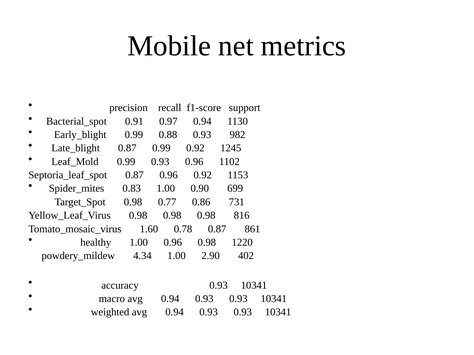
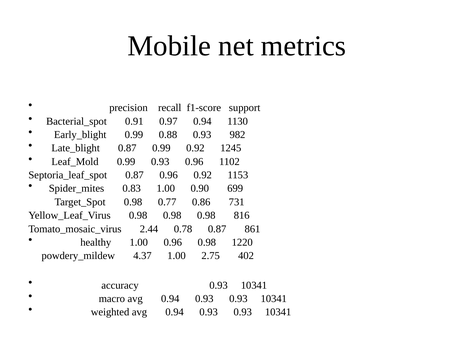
1.60: 1.60 -> 2.44
4.34: 4.34 -> 4.37
2.90: 2.90 -> 2.75
